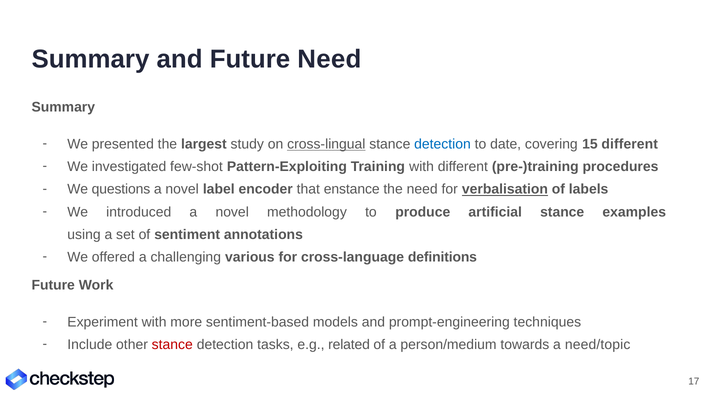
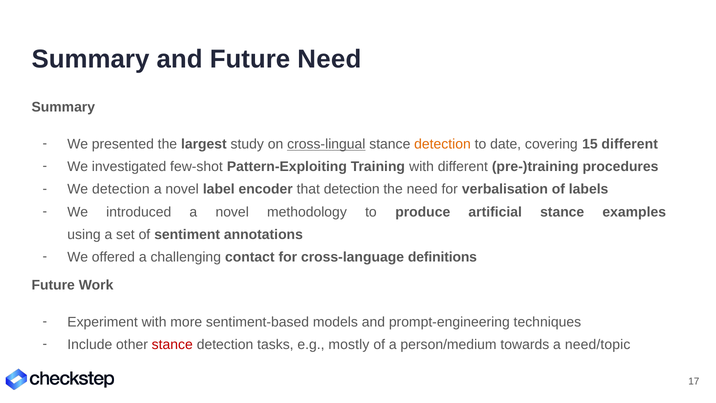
detection at (442, 144) colour: blue -> orange
We questions: questions -> detection
that enstance: enstance -> detection
verbalisation underline: present -> none
various: various -> contact
related: related -> mostly
